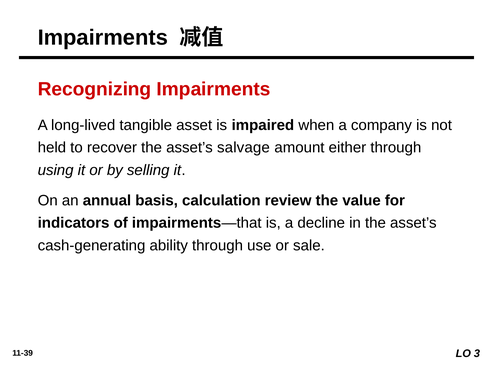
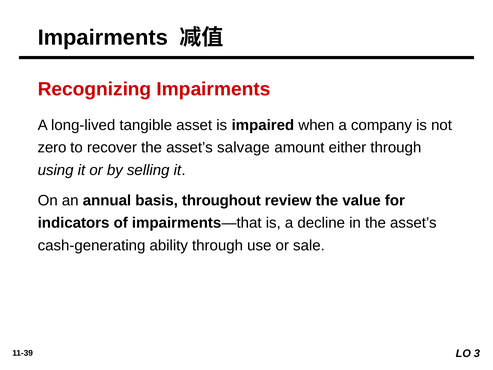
held: held -> zero
calculation: calculation -> throughout
